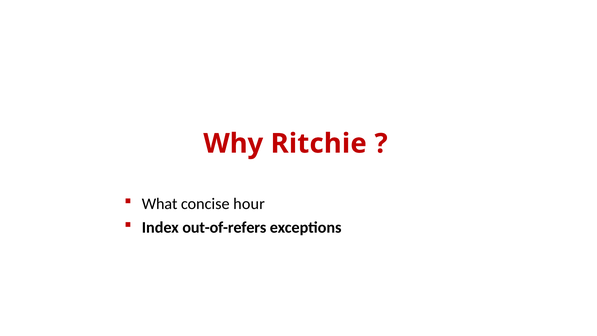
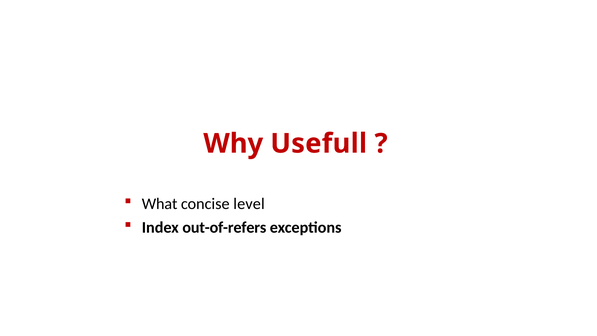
Ritchie: Ritchie -> Usefull
hour: hour -> level
